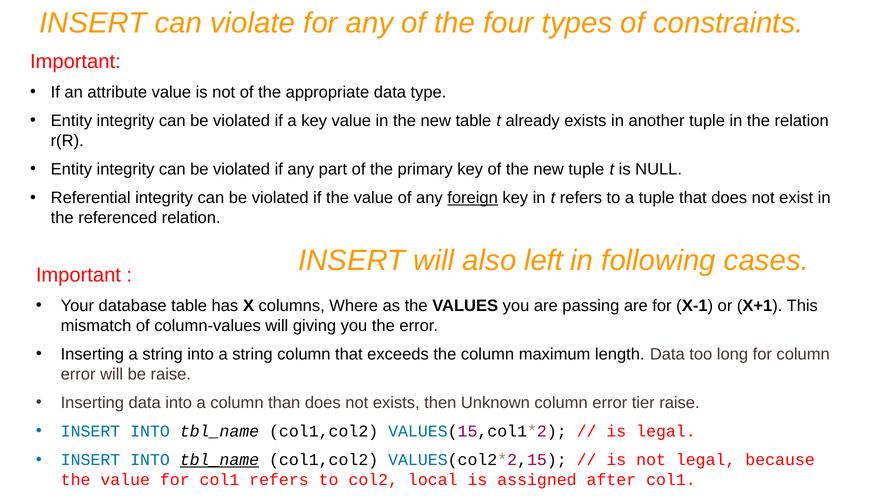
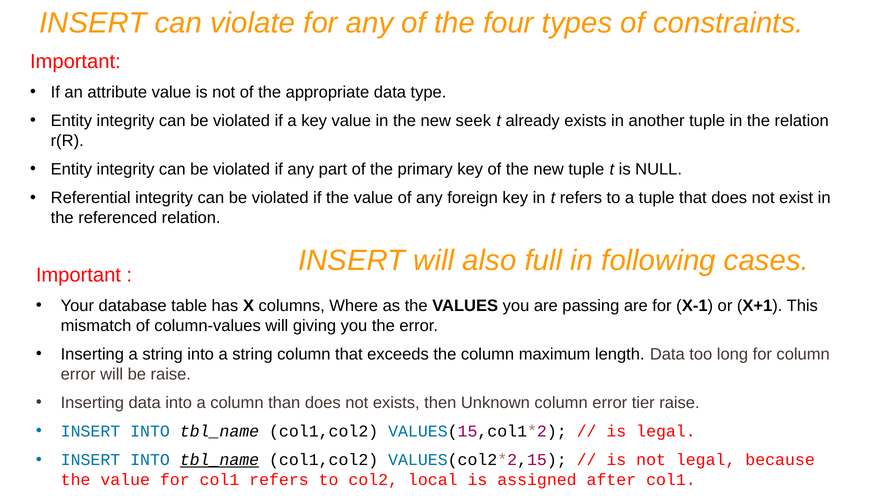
new table: table -> seek
foreign underline: present -> none
left: left -> full
